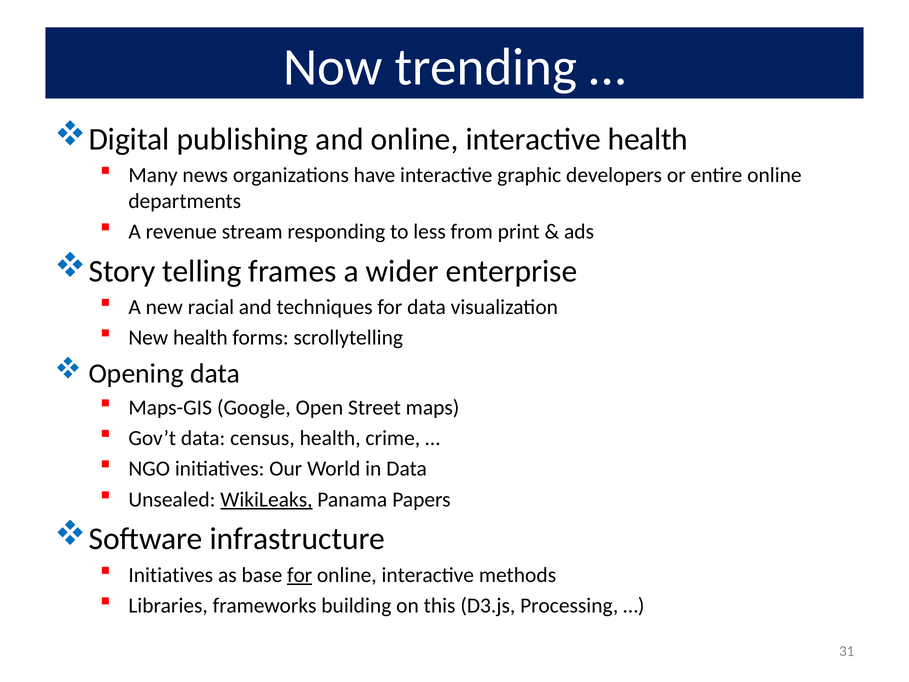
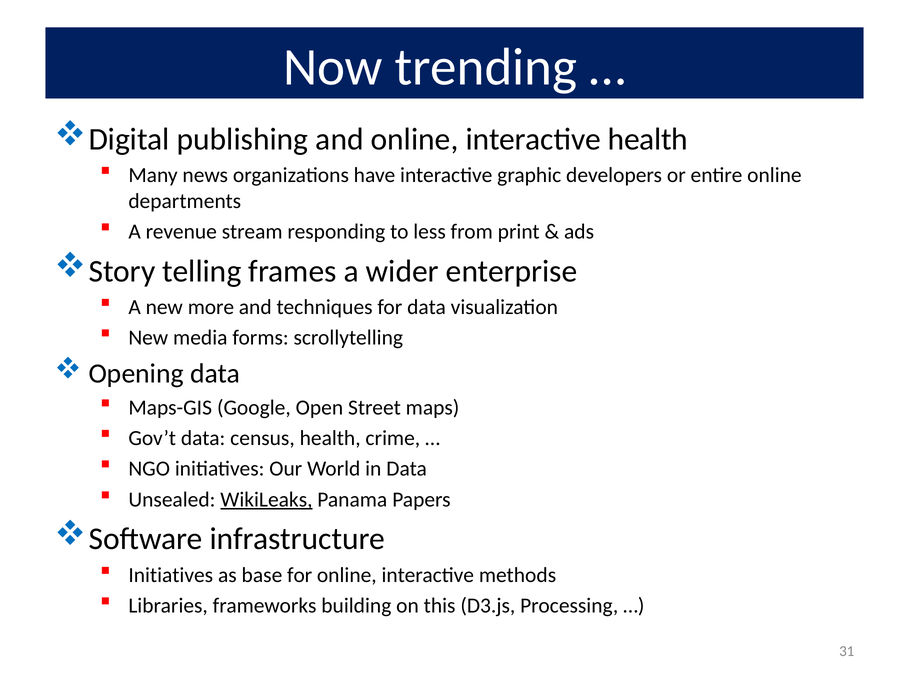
racial: racial -> more
New health: health -> media
for at (300, 575) underline: present -> none
